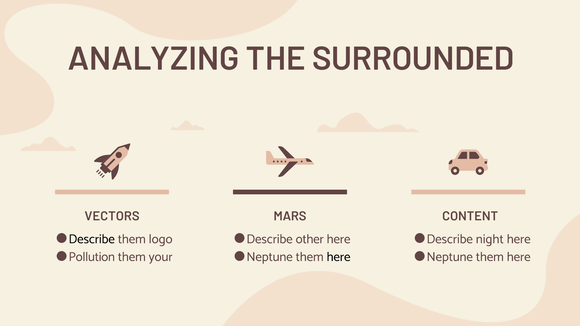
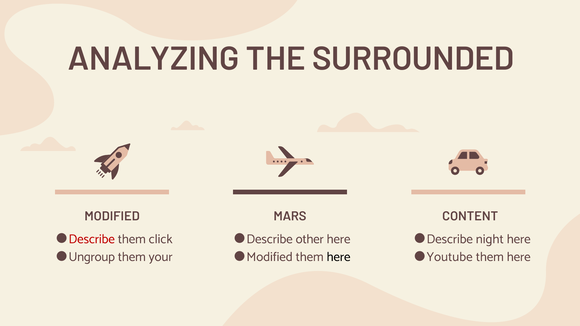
VECTORS at (112, 216): VECTORS -> MODIFIED
Describe at (92, 239) colour: black -> red
logo: logo -> click
Pollution: Pollution -> Ungroup
Neptune at (270, 257): Neptune -> Modified
Neptune at (450, 257): Neptune -> Youtube
